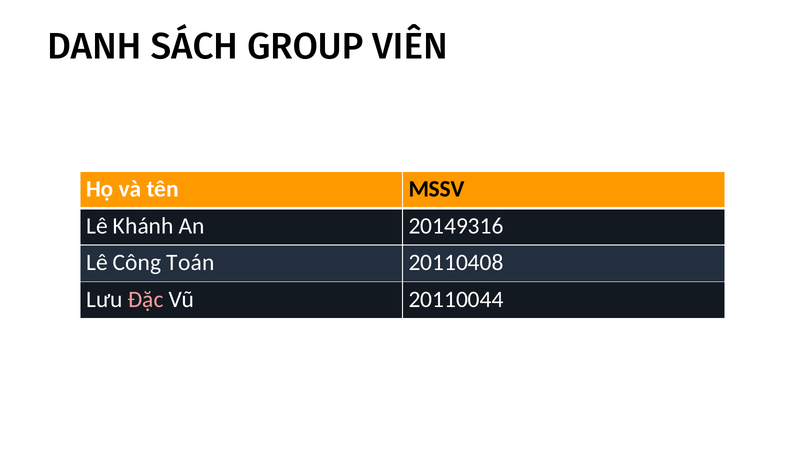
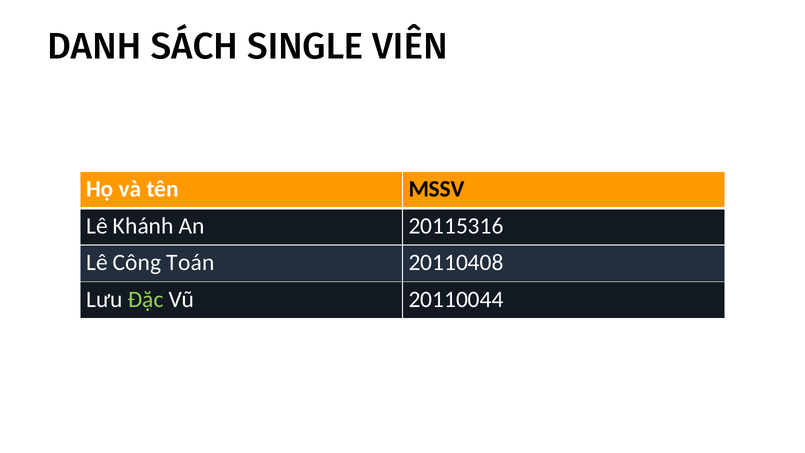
GROUP: GROUP -> SINGLE
20149316: 20149316 -> 20115316
Đặc colour: pink -> light green
